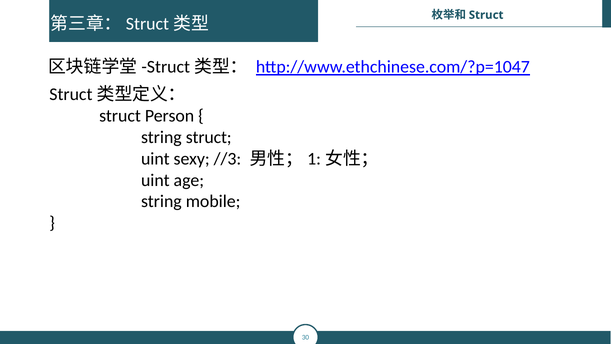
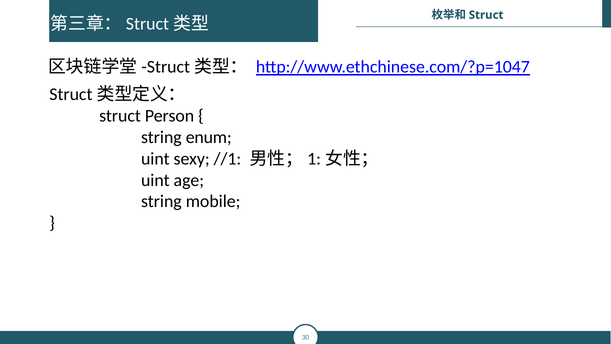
string struct: struct -> enum
//3: //3 -> //1
